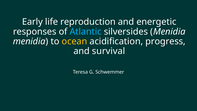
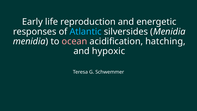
ocean colour: yellow -> pink
progress: progress -> hatching
survival: survival -> hypoxic
